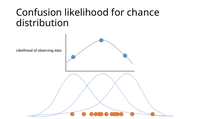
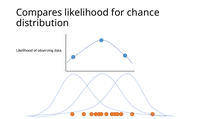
Confusion: Confusion -> Compares
